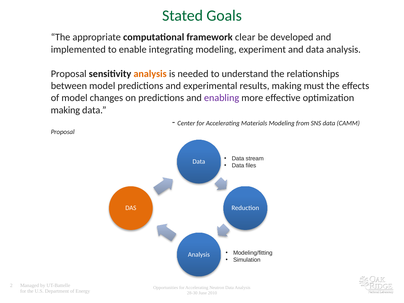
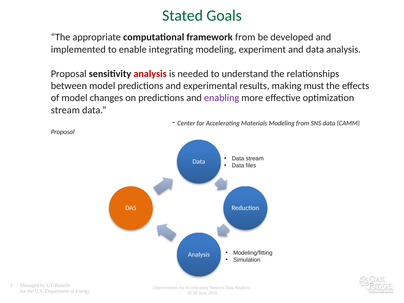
framework clear: clear -> from
analysis at (150, 74) colour: orange -> red
making at (65, 110): making -> stream
